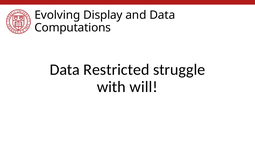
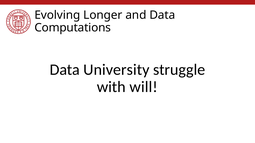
Display: Display -> Longer
Restricted: Restricted -> University
